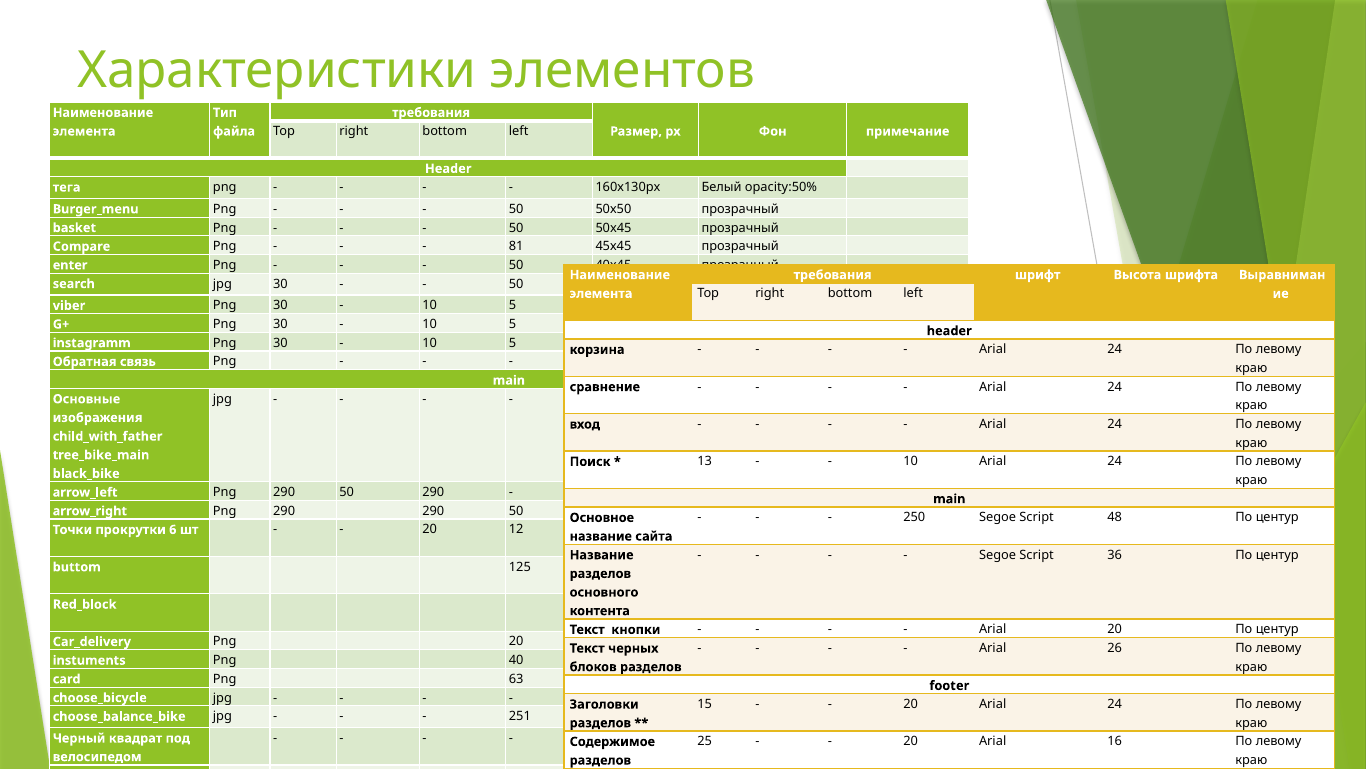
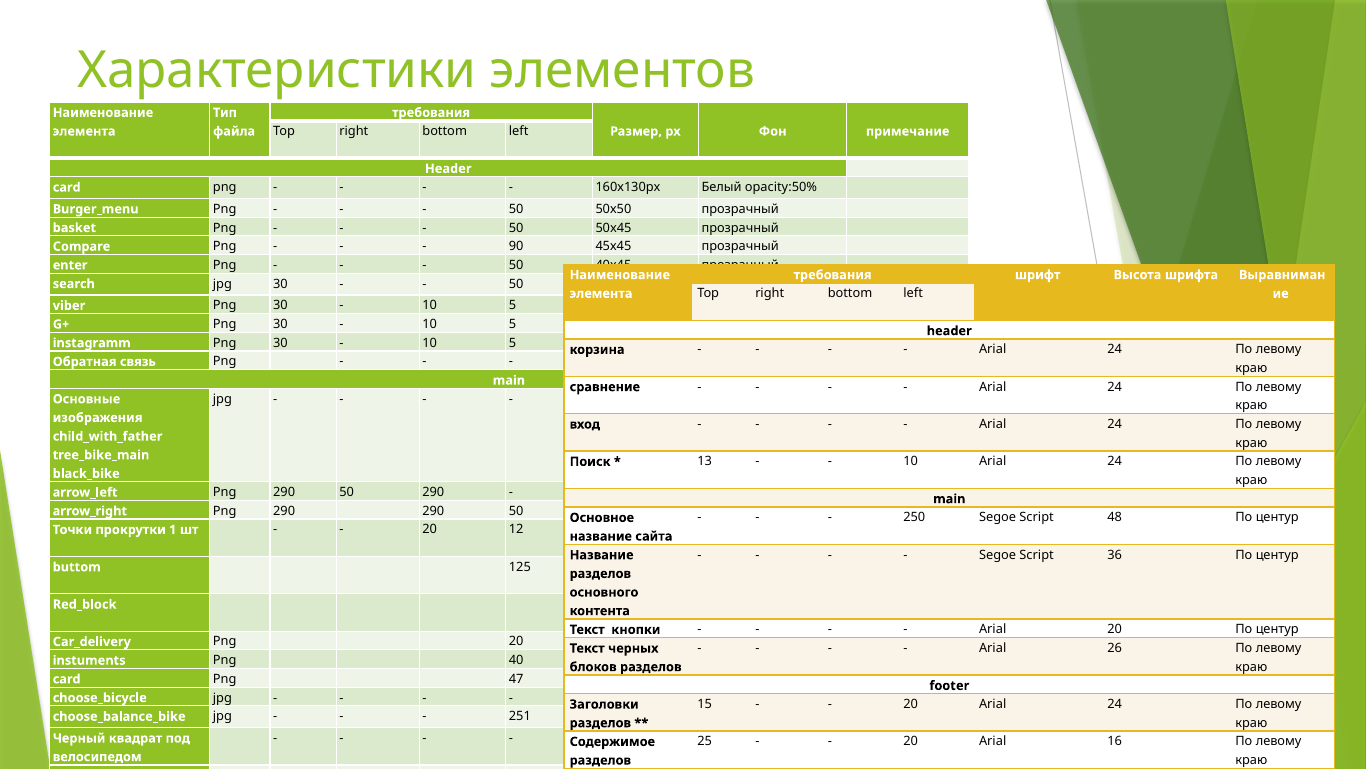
тега at (67, 187): тега -> card
81: 81 -> 90
6: 6 -> 1
63: 63 -> 47
